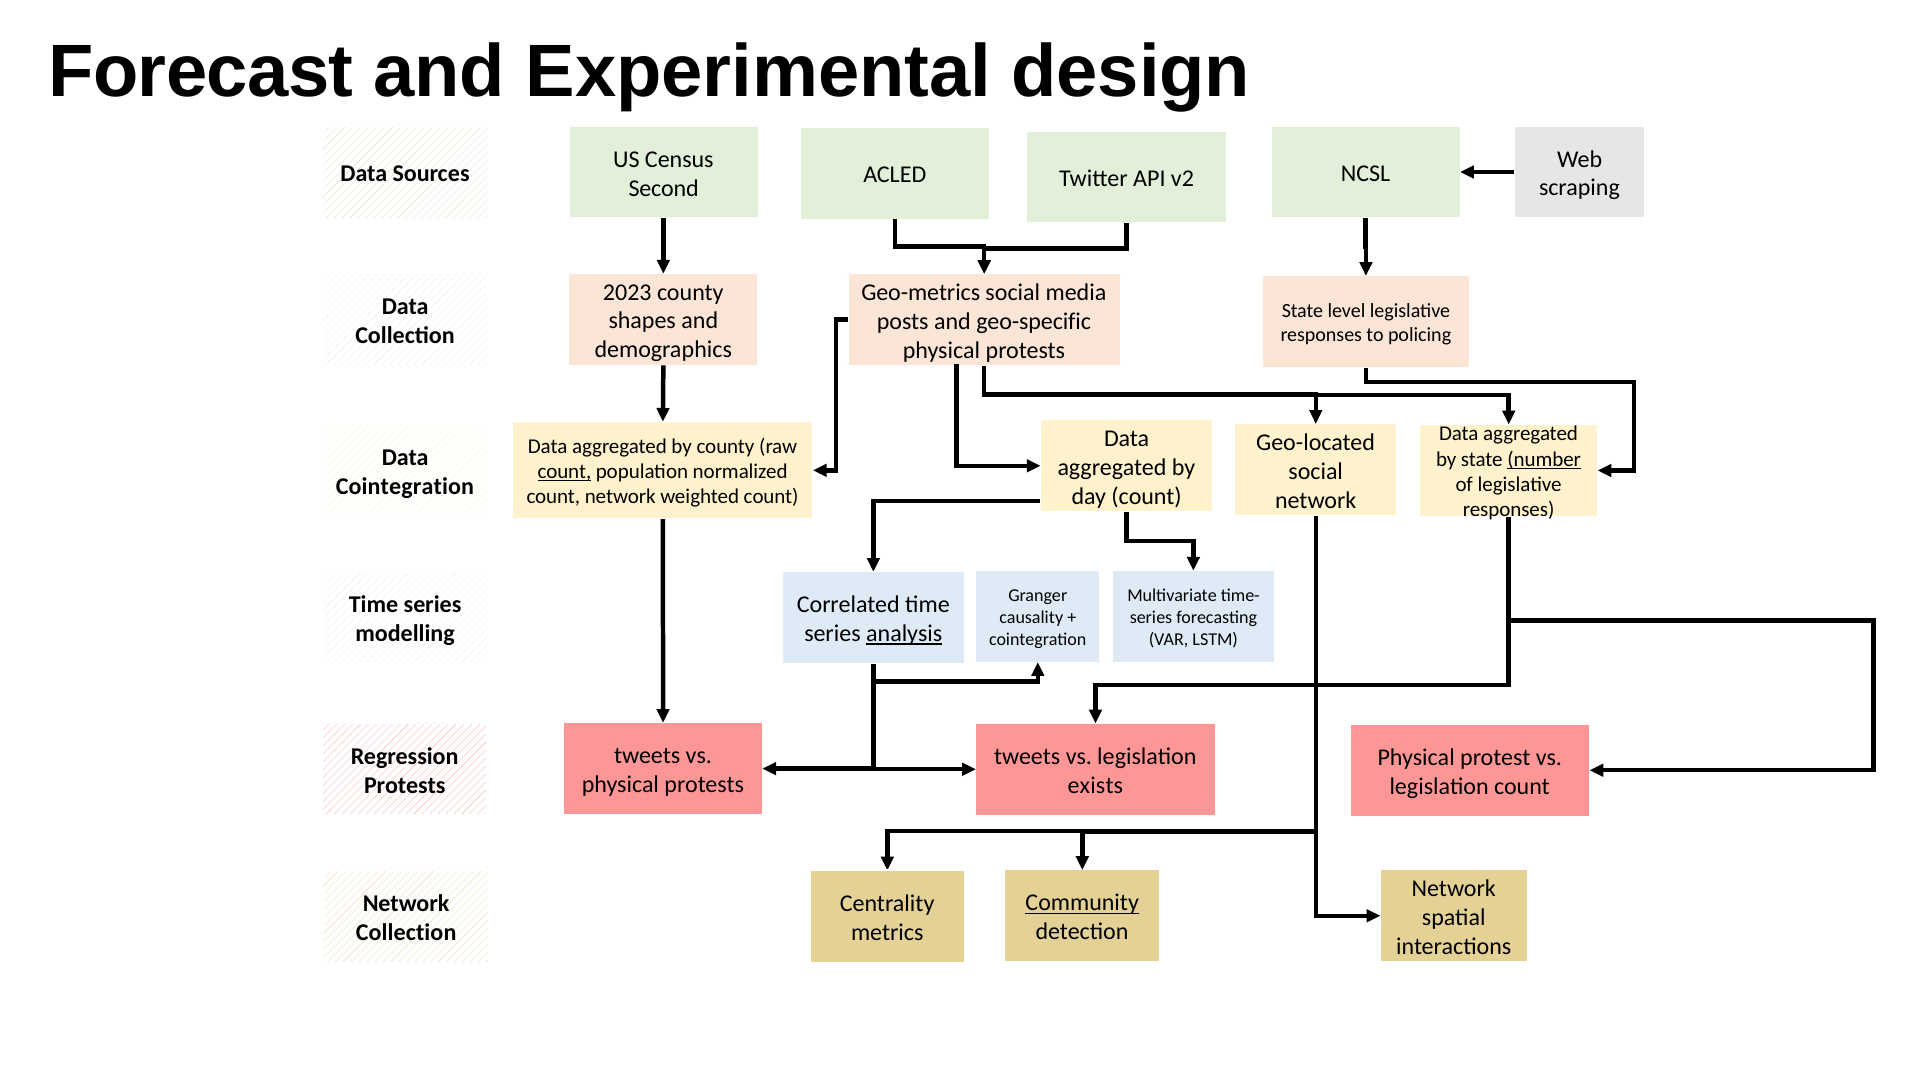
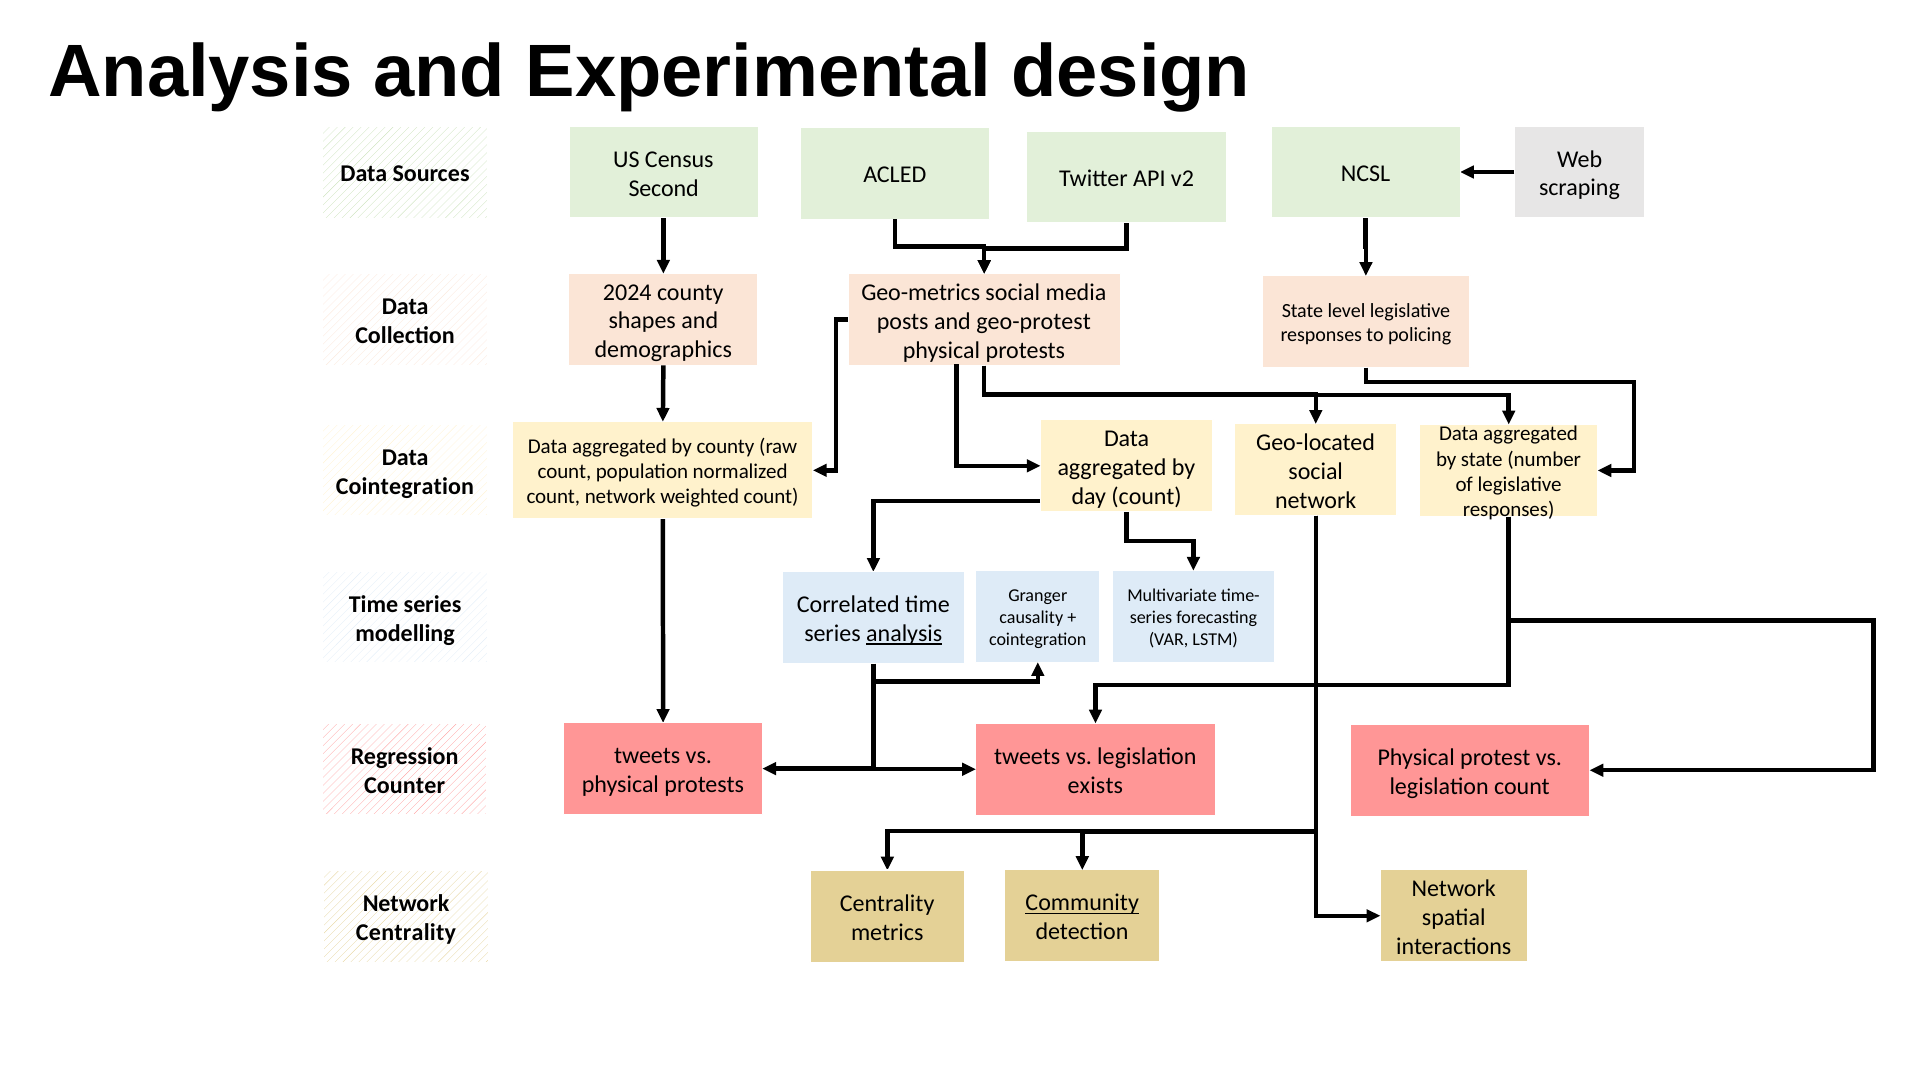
Forecast at (201, 72): Forecast -> Analysis
2023: 2023 -> 2024
geo-specific: geo-specific -> geo-protest
number underline: present -> none
count at (564, 472) underline: present -> none
Protests at (405, 785): Protests -> Counter
Collection at (406, 932): Collection -> Centrality
